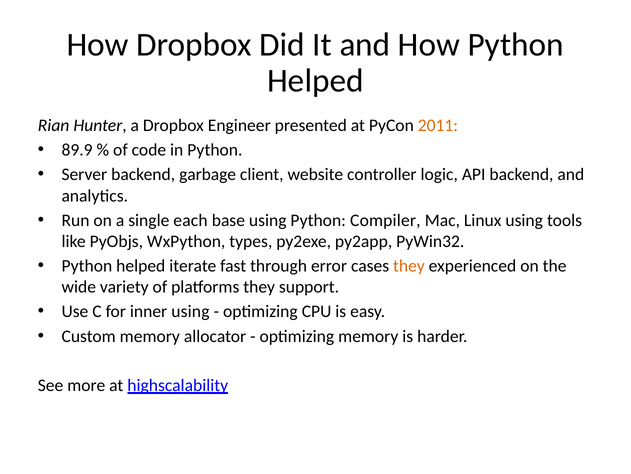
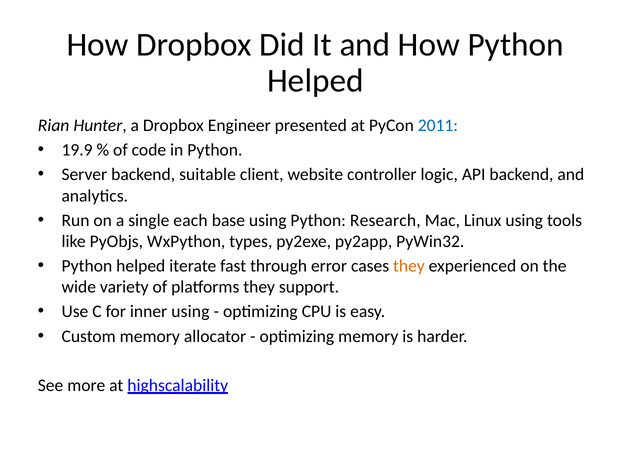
2011 colour: orange -> blue
89.9: 89.9 -> 19.9
garbage: garbage -> suitable
Compiler: Compiler -> Research
